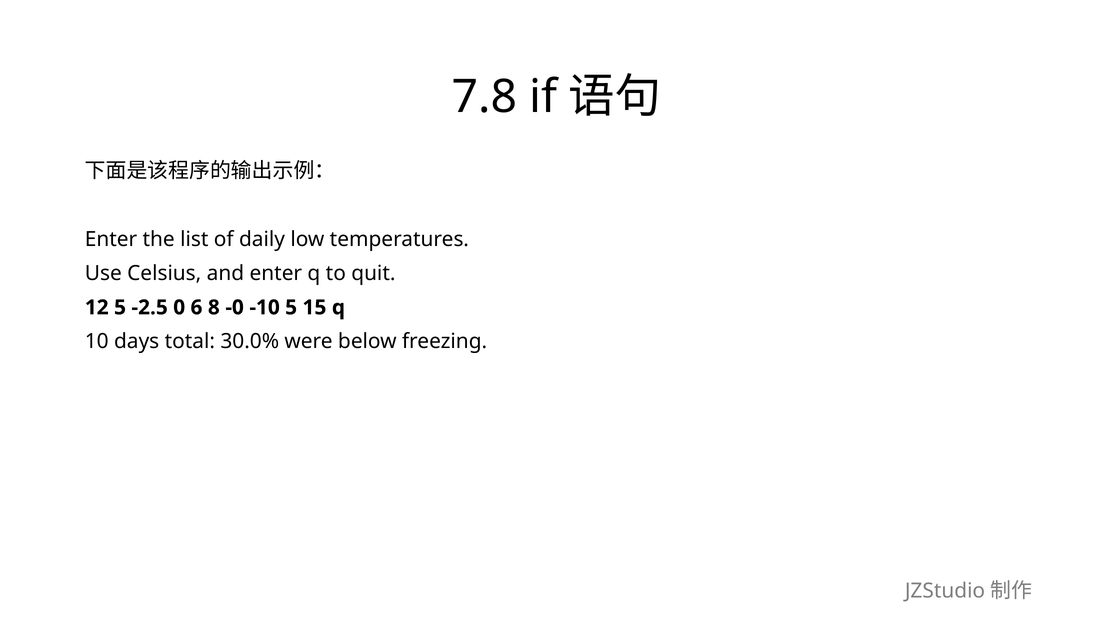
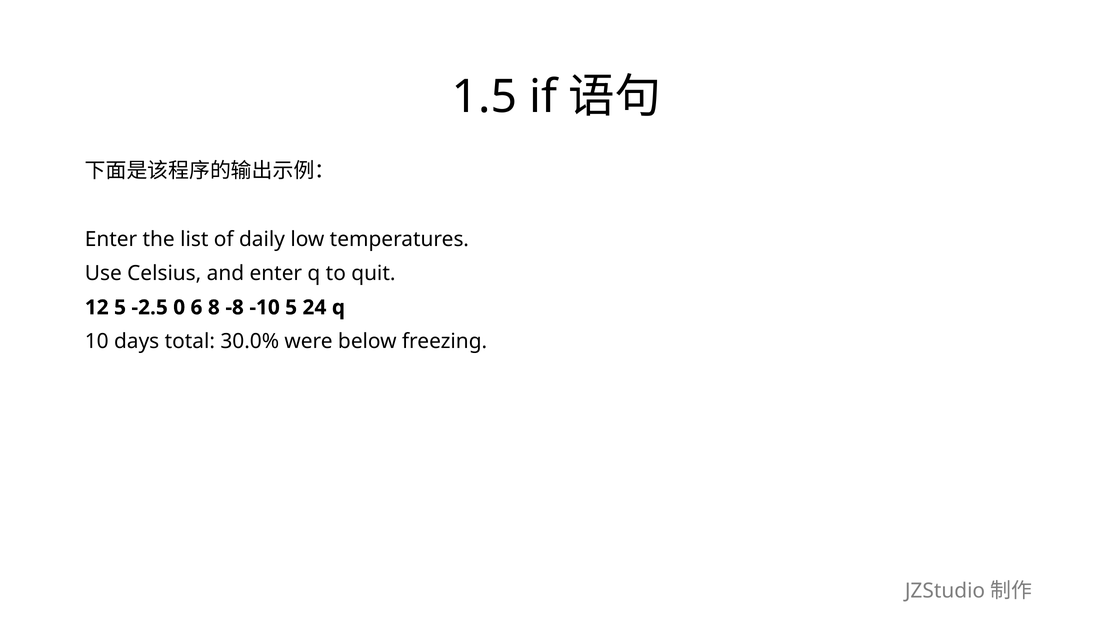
7.8: 7.8 -> 1.5
-0: -0 -> -8
15: 15 -> 24
